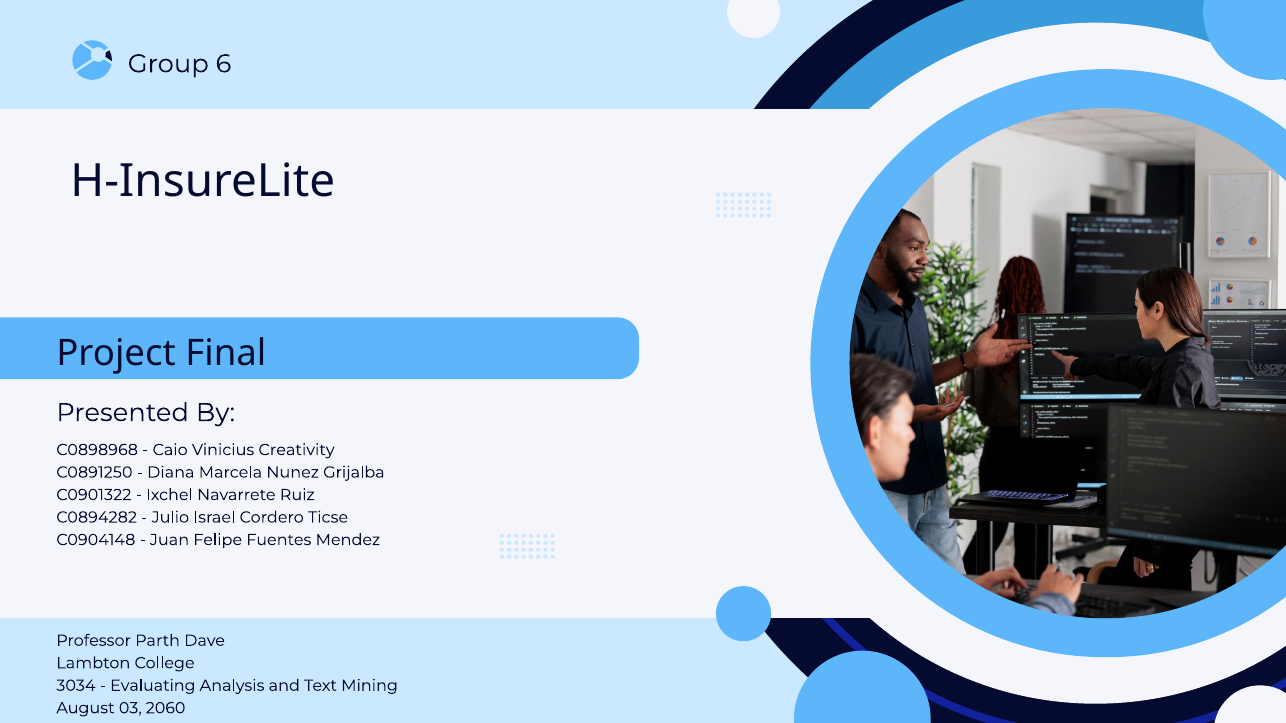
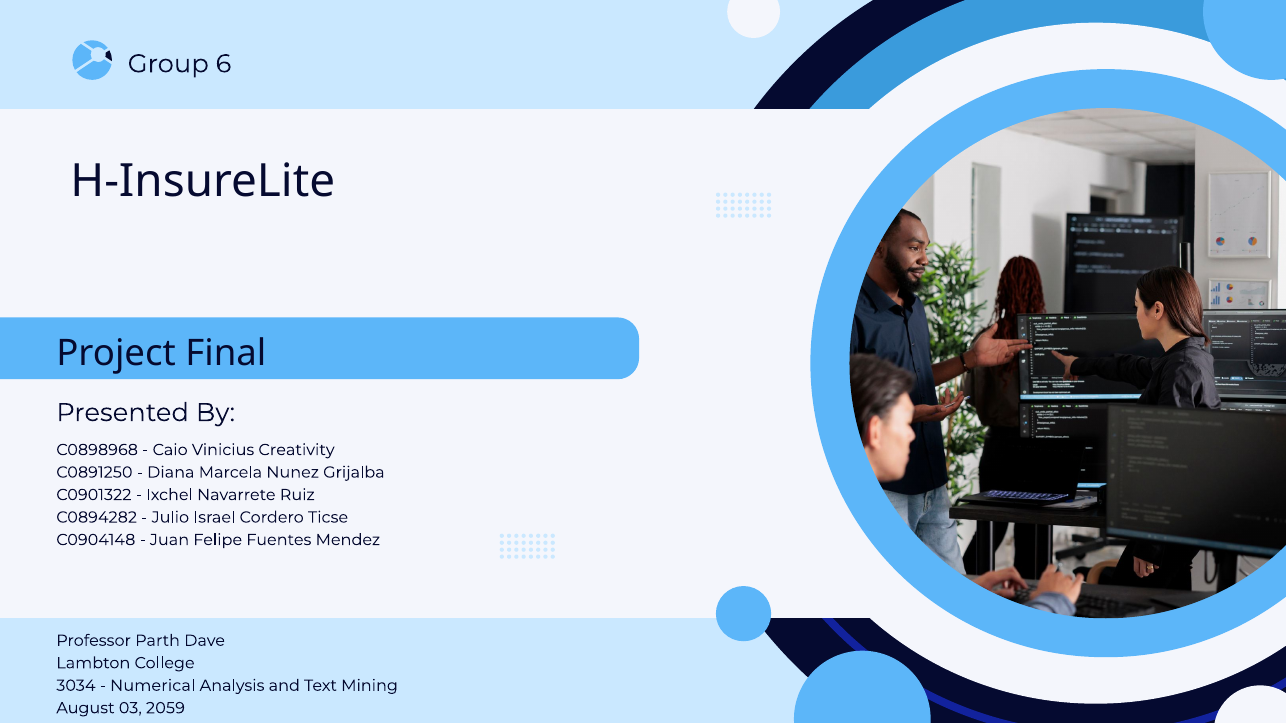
Evaluating: Evaluating -> Numerical
2060: 2060 -> 2059
